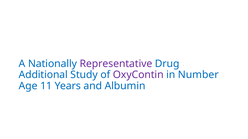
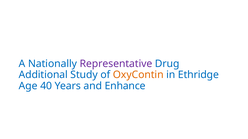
OxyContin colour: purple -> orange
Number: Number -> Ethridge
11: 11 -> 40
Albumin: Albumin -> Enhance
